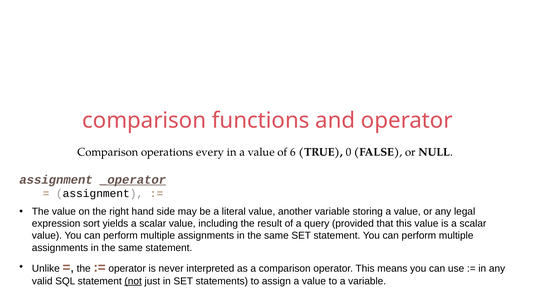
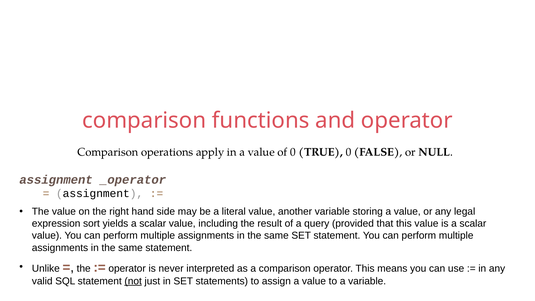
every: every -> apply
of 6: 6 -> 0
_operator underline: present -> none
